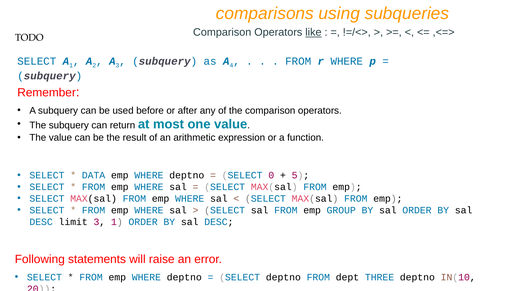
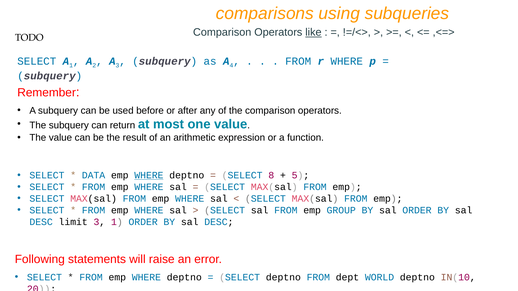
WHERE at (149, 176) underline: none -> present
0: 0 -> 8
THREE: THREE -> WORLD
